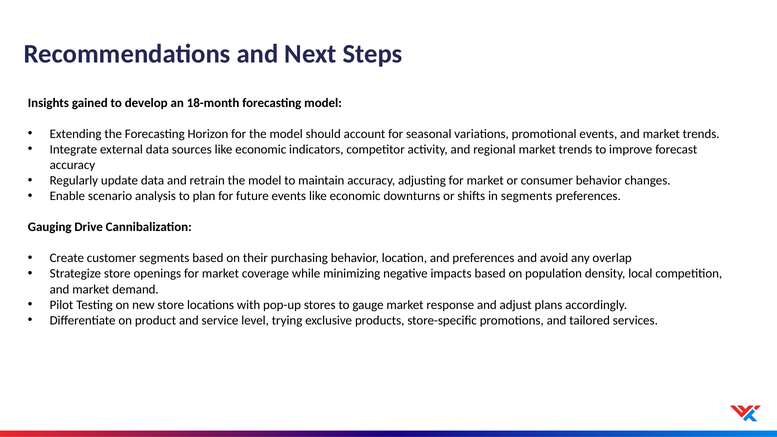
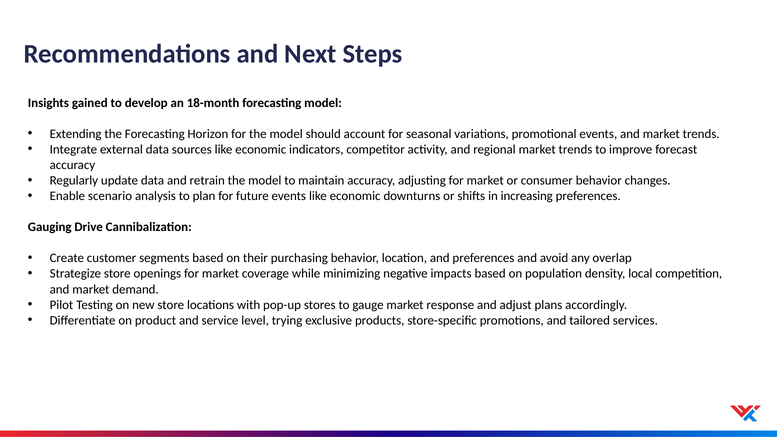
in segments: segments -> increasing
